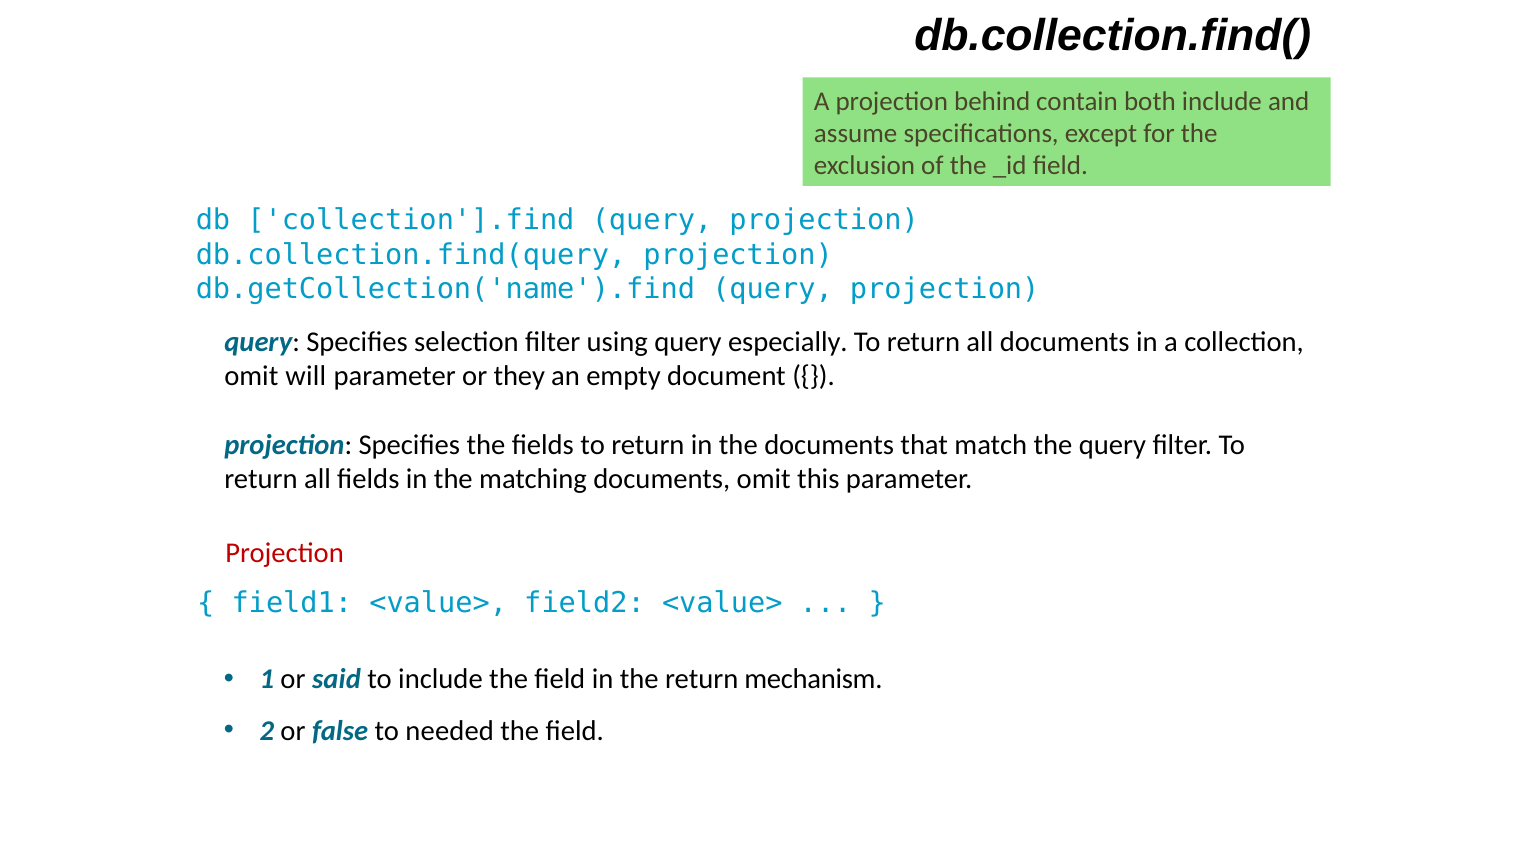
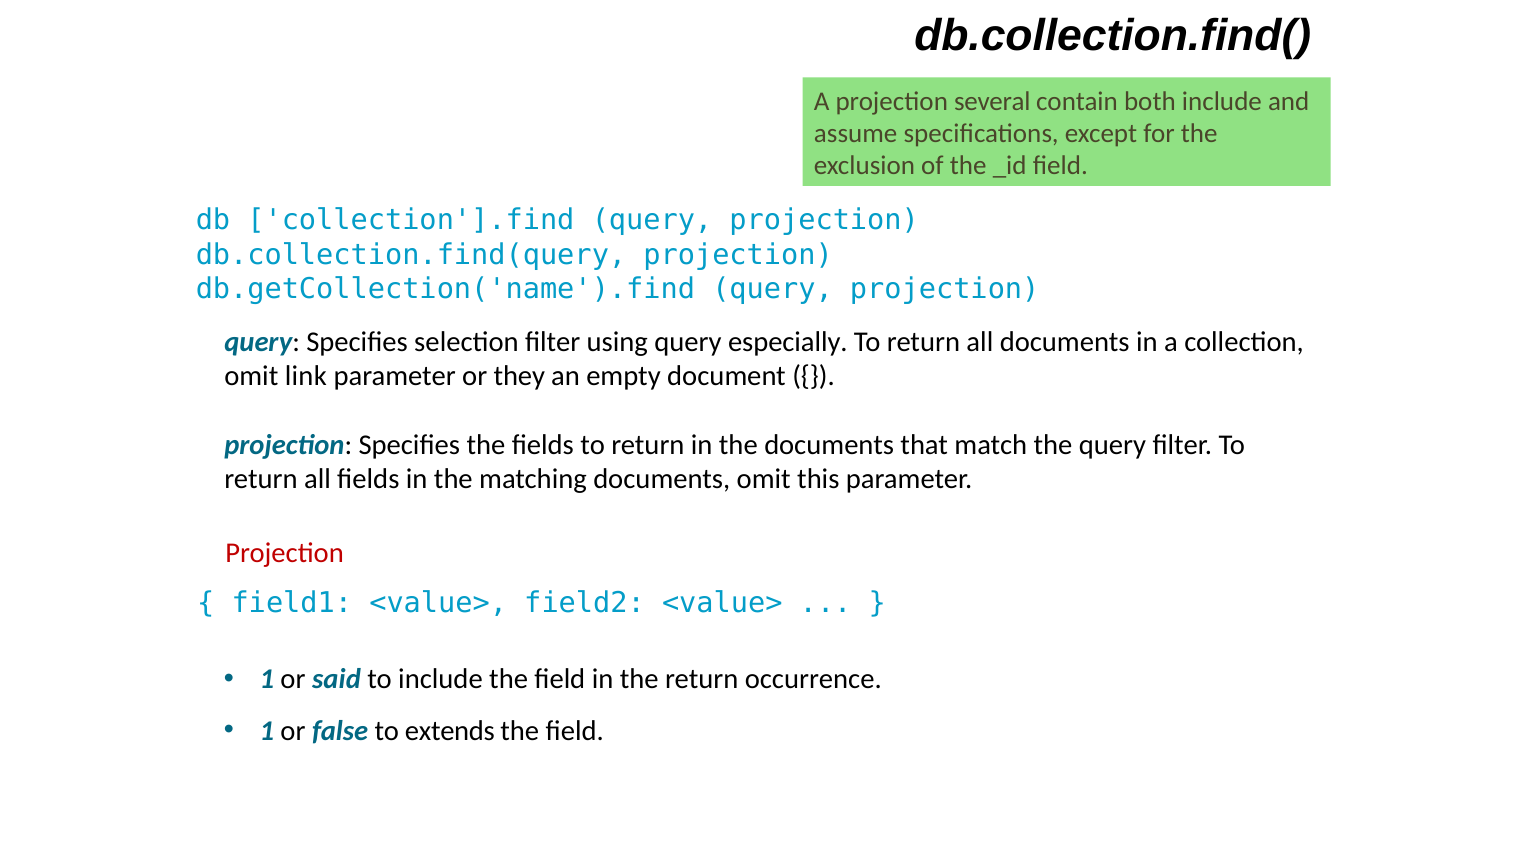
behind: behind -> several
will: will -> link
mechanism: mechanism -> occurrence
2 at (267, 731): 2 -> 1
needed: needed -> extends
